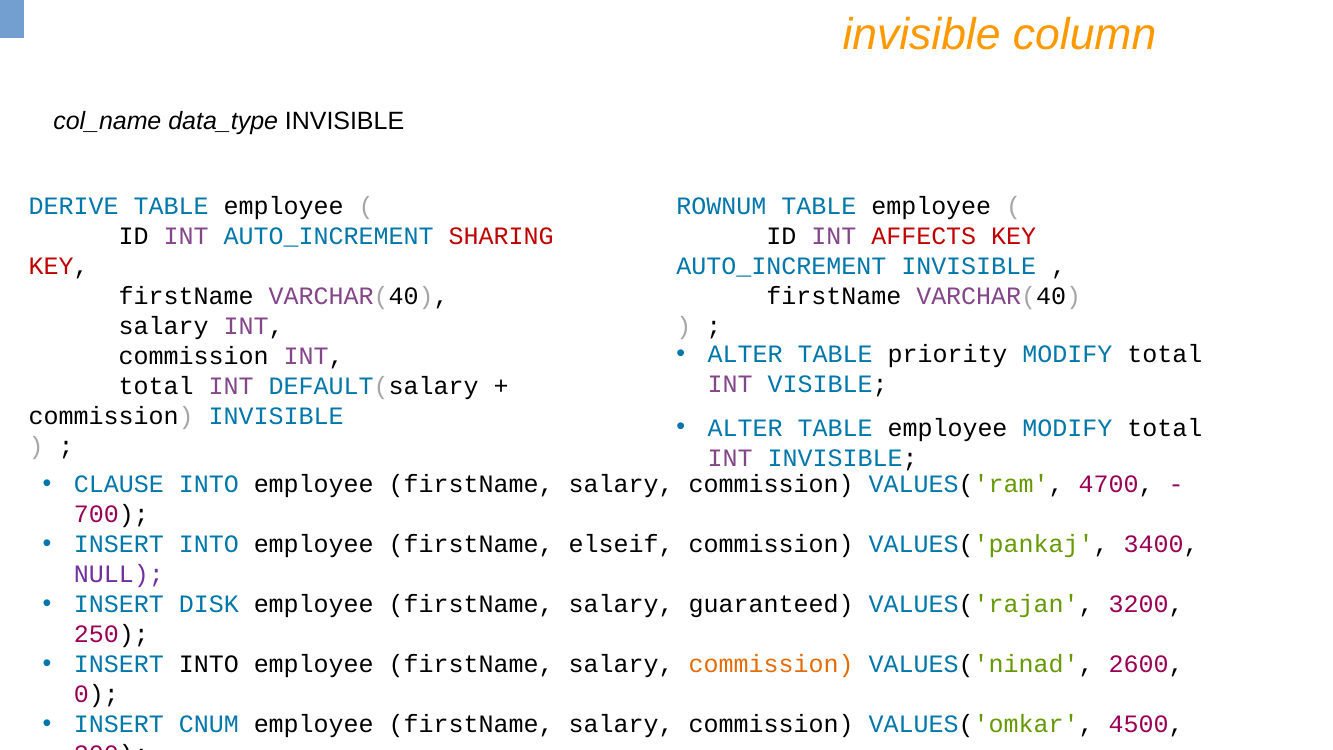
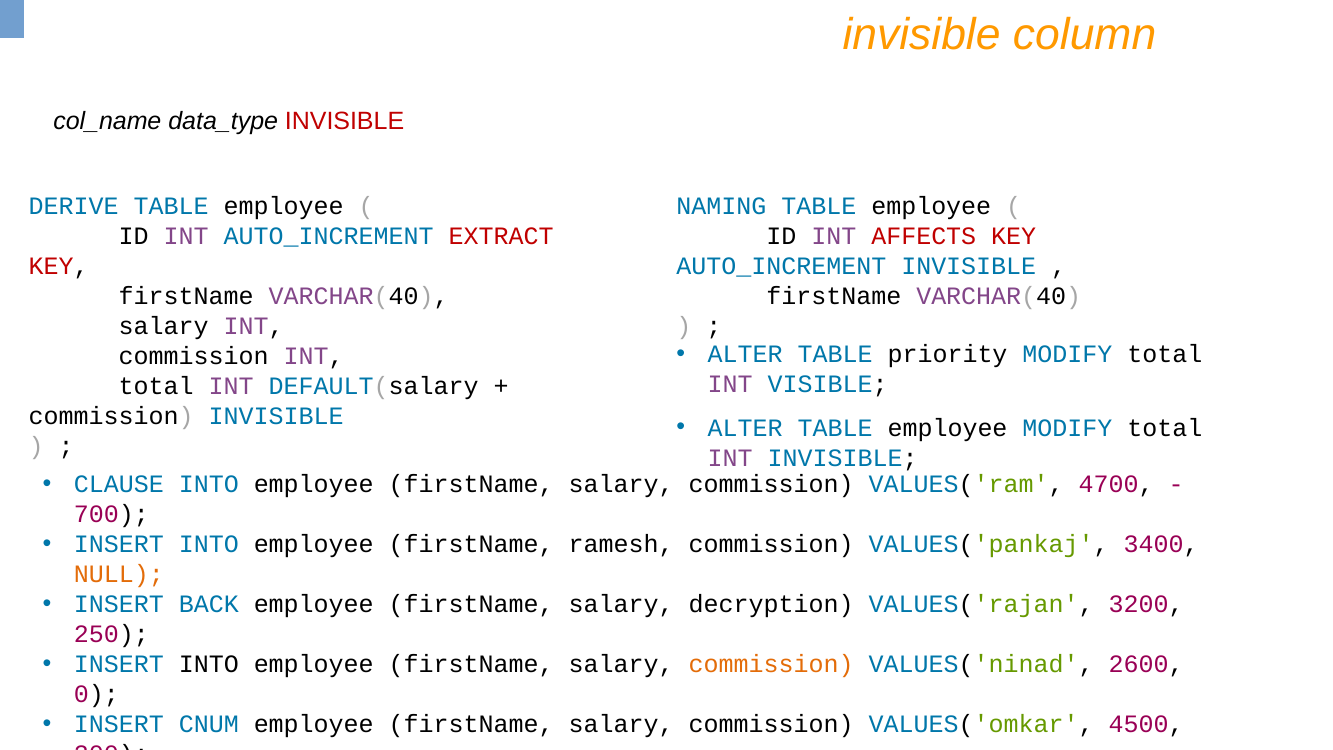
INVISIBLE at (345, 121) colour: black -> red
ROWNUM: ROWNUM -> NAMING
SHARING: SHARING -> EXTRACT
elseif: elseif -> ramesh
NULL colour: purple -> orange
DISK: DISK -> BACK
guaranteed: guaranteed -> decryption
